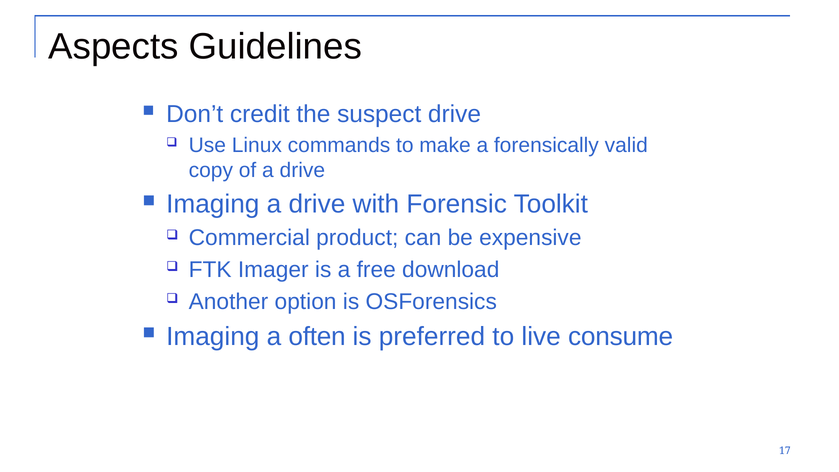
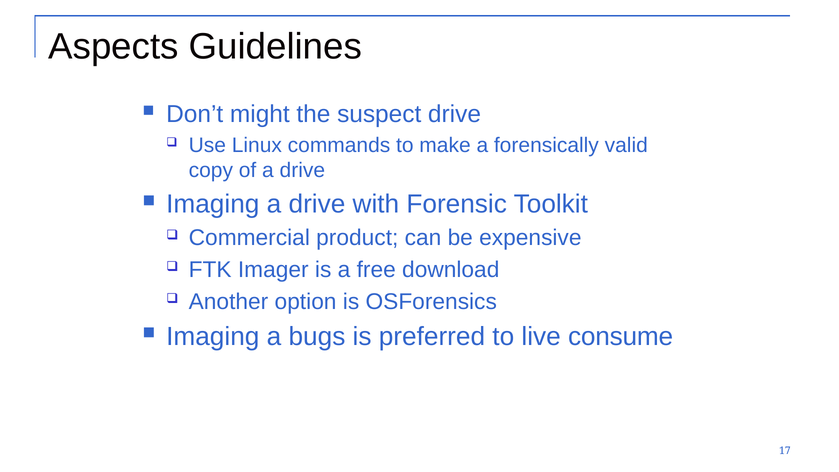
credit: credit -> might
often: often -> bugs
